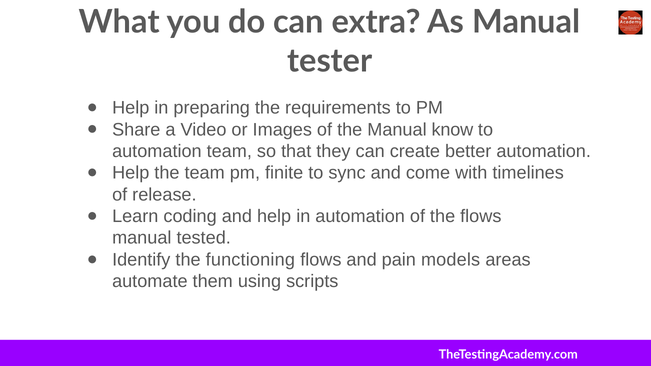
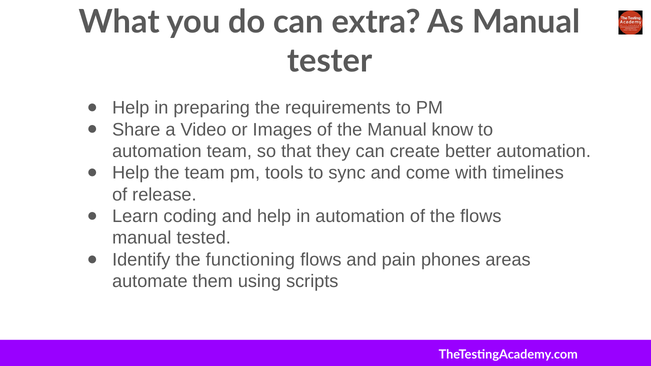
finite: finite -> tools
models: models -> phones
